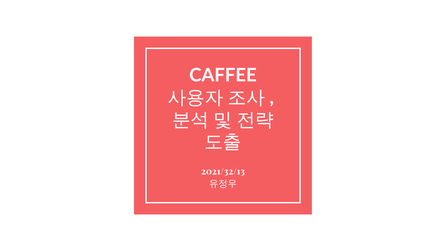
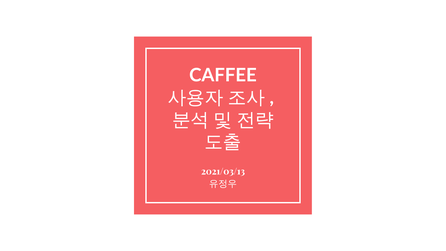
2021/32/13: 2021/32/13 -> 2021/03/13
